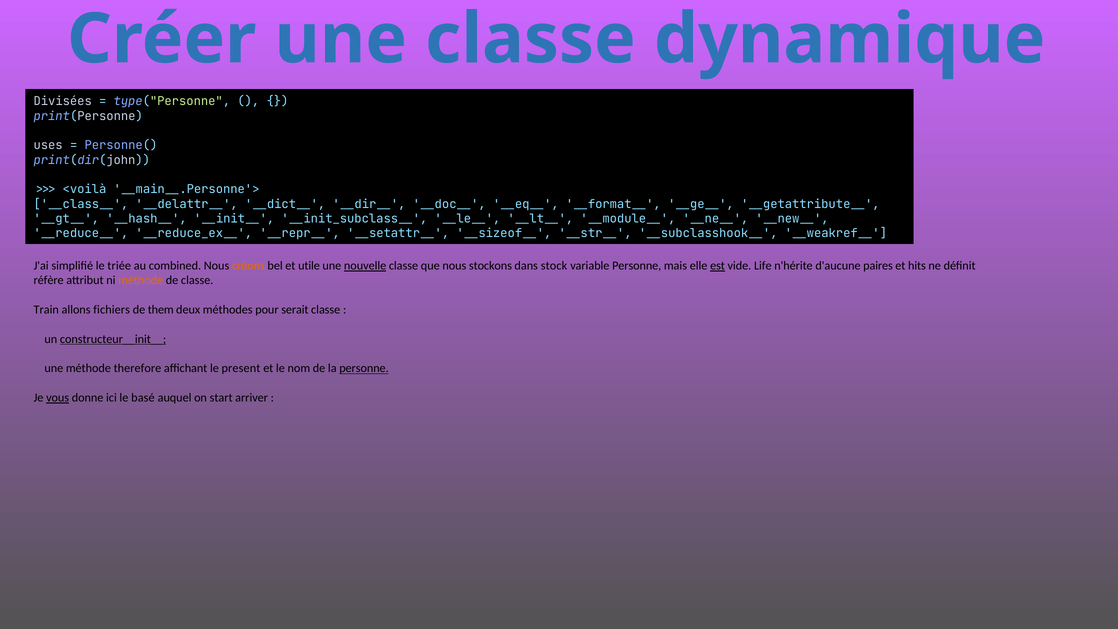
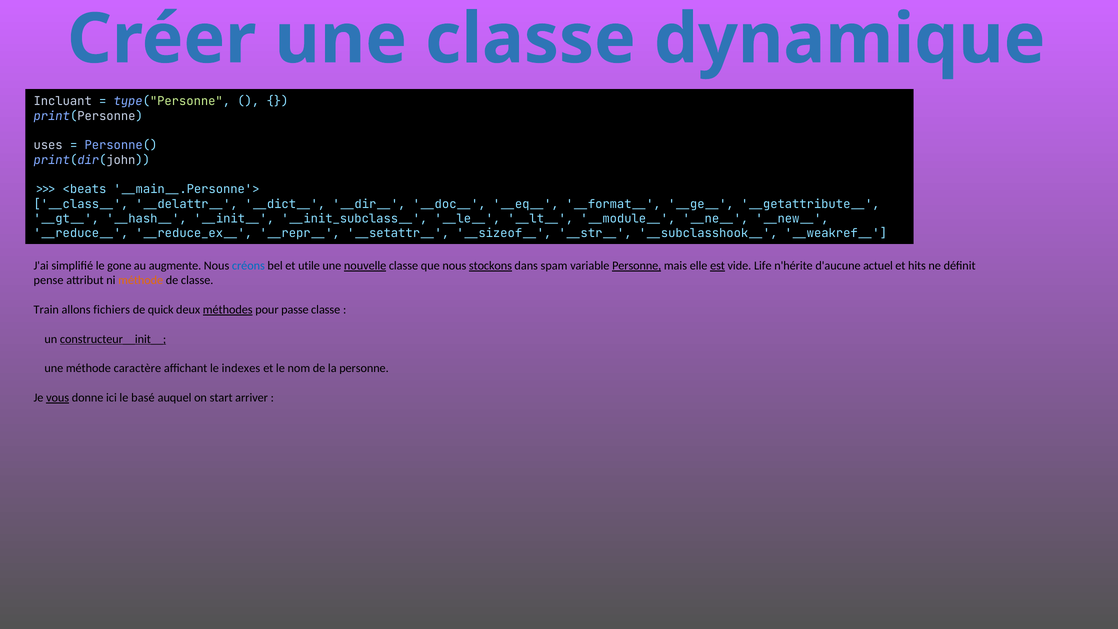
Divisées: Divisées -> Incluant
<voilà: <voilà -> <beats
triée: triée -> gone
combined: combined -> augmente
créons colour: orange -> blue
stockons underline: none -> present
stock: stock -> spam
Personne at (637, 266) underline: none -> present
paires: paires -> actuel
réfère: réfère -> pense
them: them -> quick
méthodes underline: none -> present
serait: serait -> passe
therefore: therefore -> caractère
present: present -> indexes
personne at (364, 368) underline: present -> none
